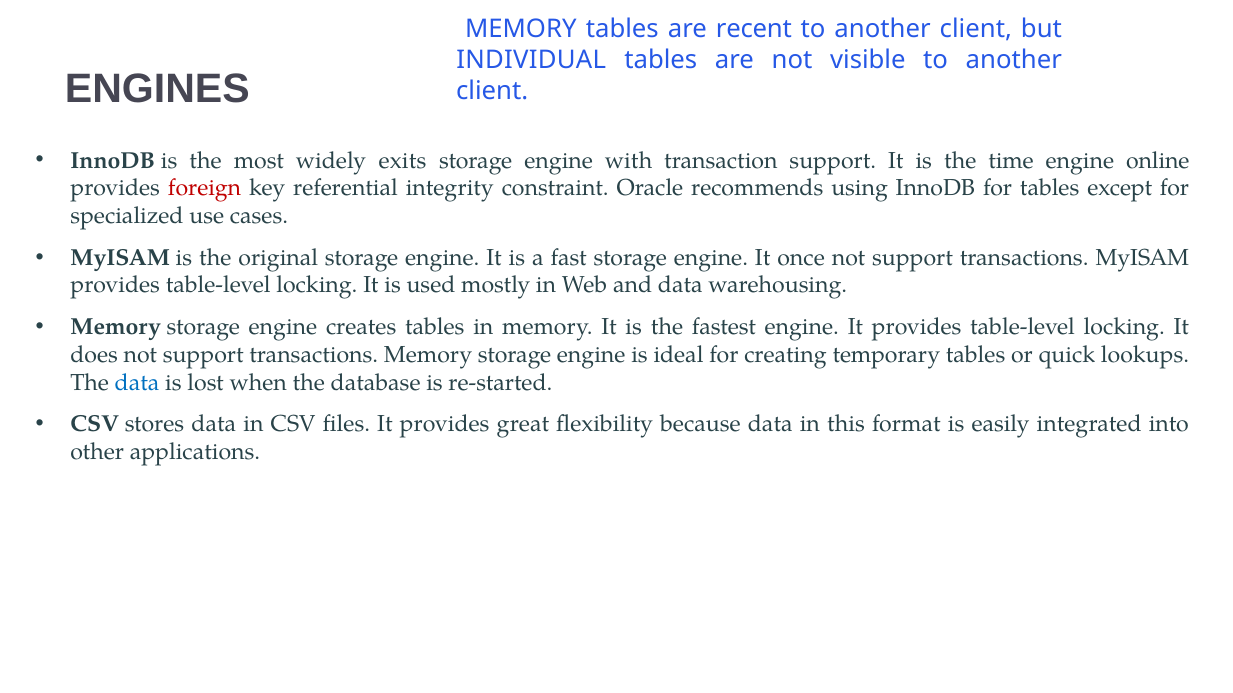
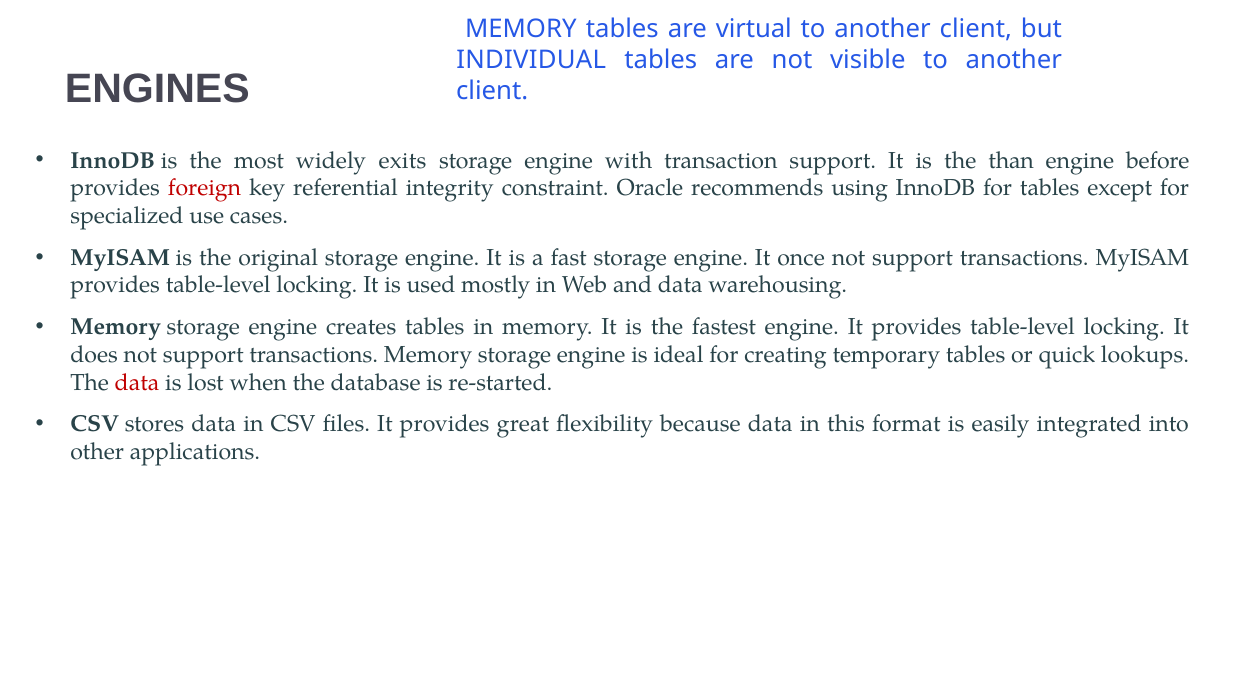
recent: recent -> virtual
time: time -> than
online: online -> before
data at (137, 383) colour: blue -> red
